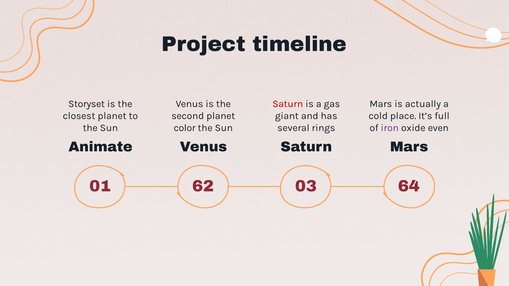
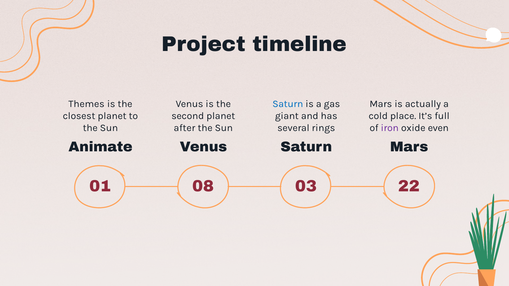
Storyset: Storyset -> Themes
Saturn at (288, 104) colour: red -> blue
color: color -> after
62: 62 -> 08
64: 64 -> 22
